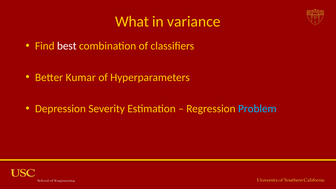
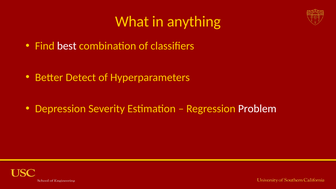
variance: variance -> anything
Kumar: Kumar -> Detect
Problem colour: light blue -> white
